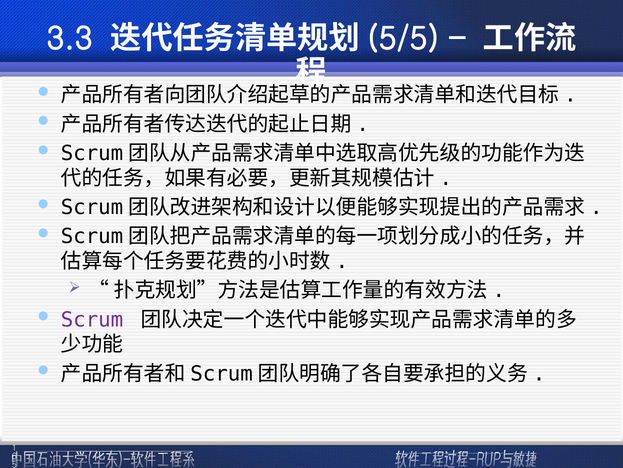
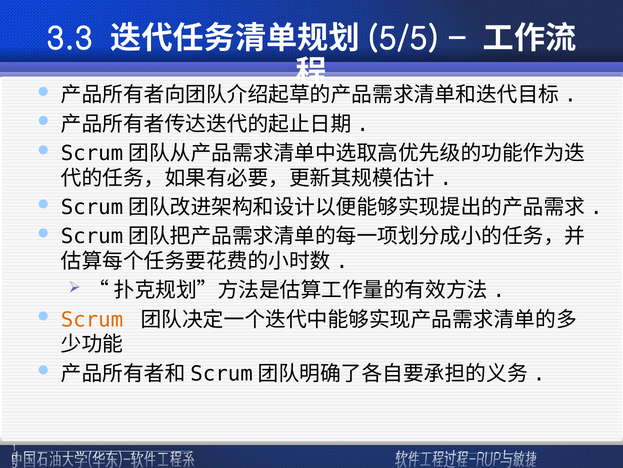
Scrum colour: purple -> orange
